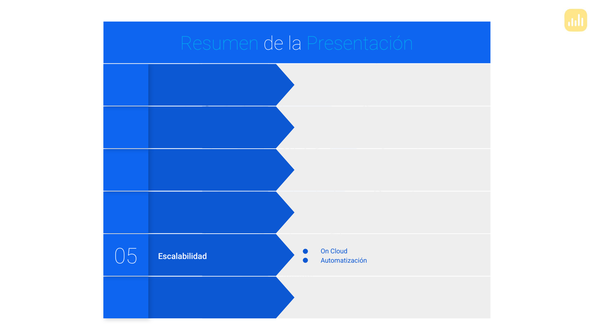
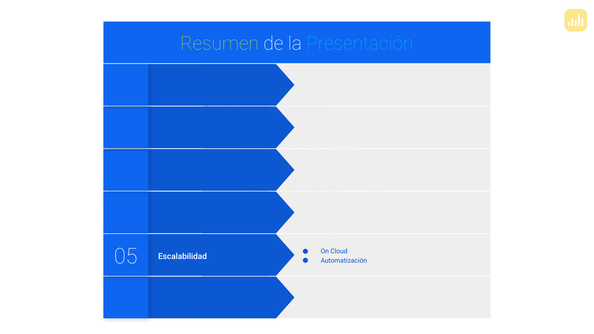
Resumen colour: light blue -> light green
